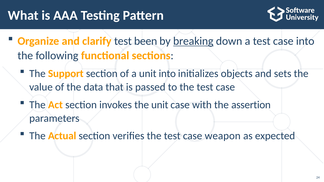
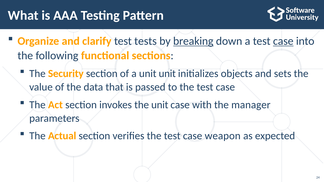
been: been -> tests
case at (283, 41) underline: none -> present
Support: Support -> Security
unit into: into -> unit
assertion: assertion -> manager
